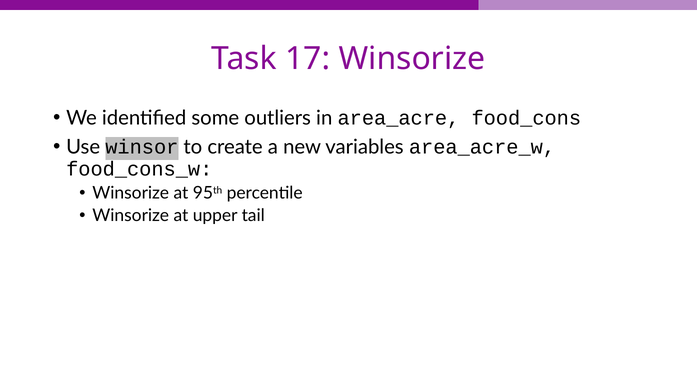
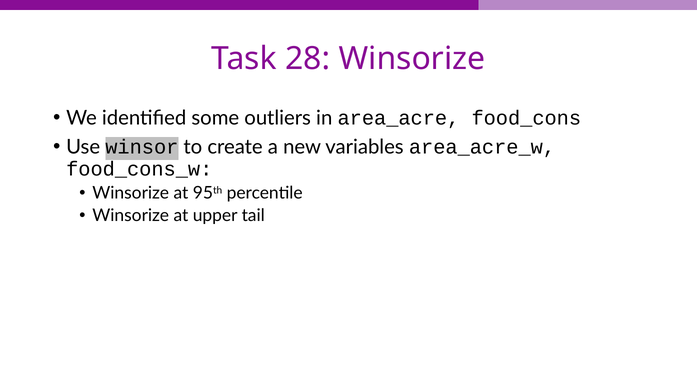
17: 17 -> 28
